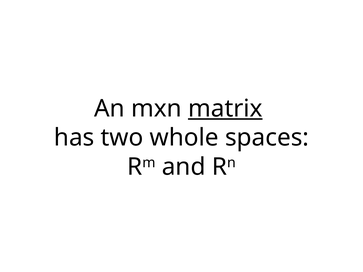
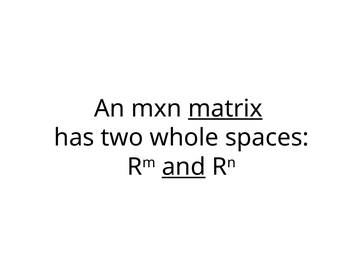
and underline: none -> present
